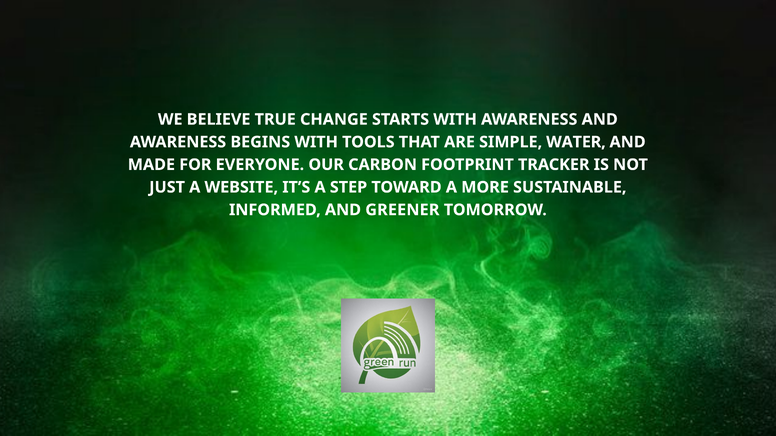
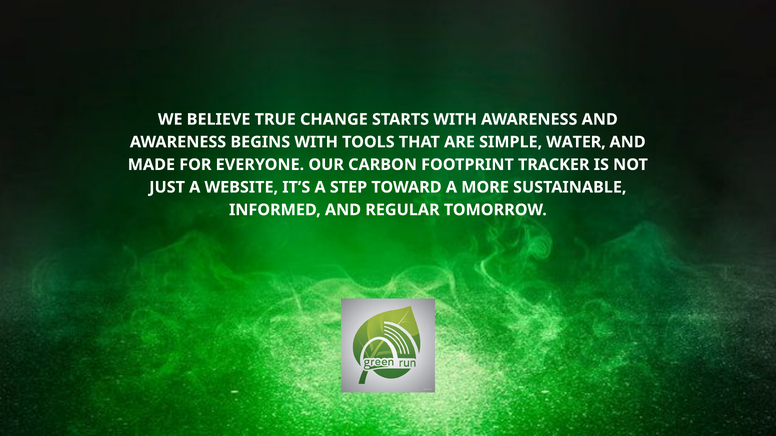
GREENER: GREENER -> REGULAR
